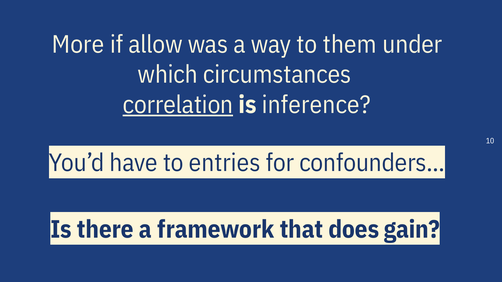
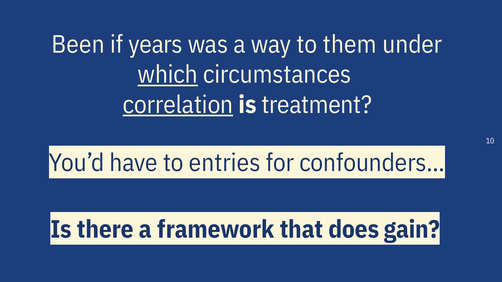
More: More -> Been
allow: allow -> years
which underline: none -> present
inference: inference -> treatment
